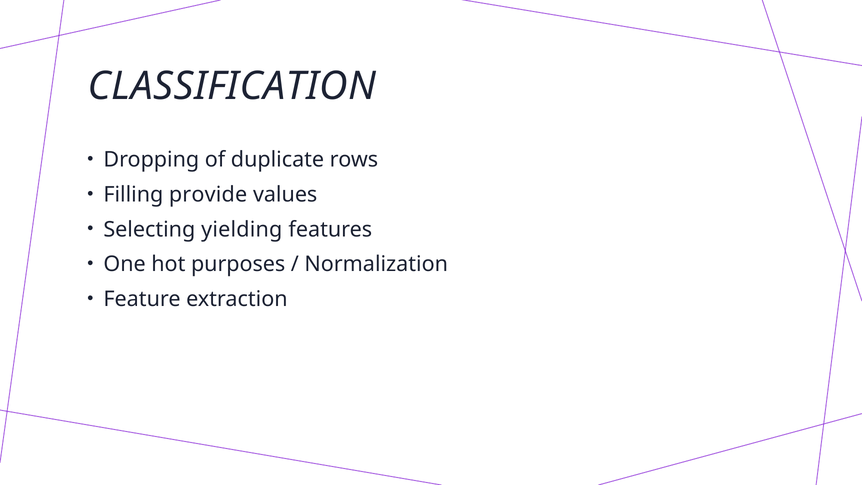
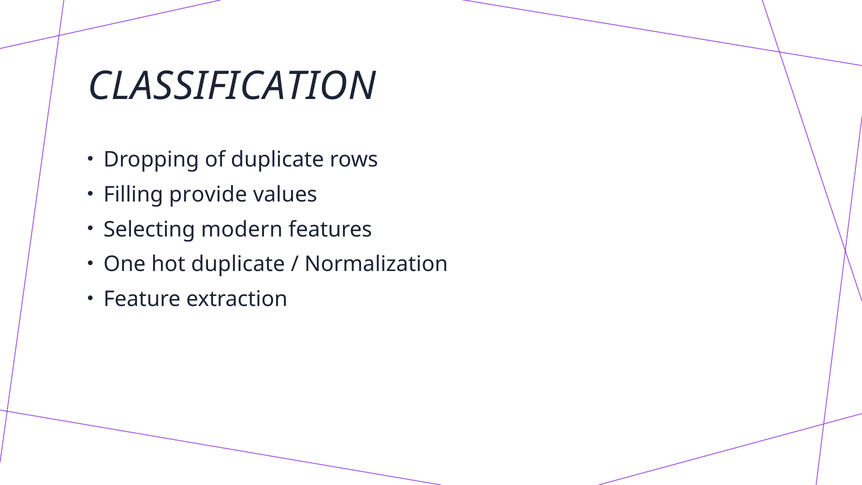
yielding: yielding -> modern
hot purposes: purposes -> duplicate
